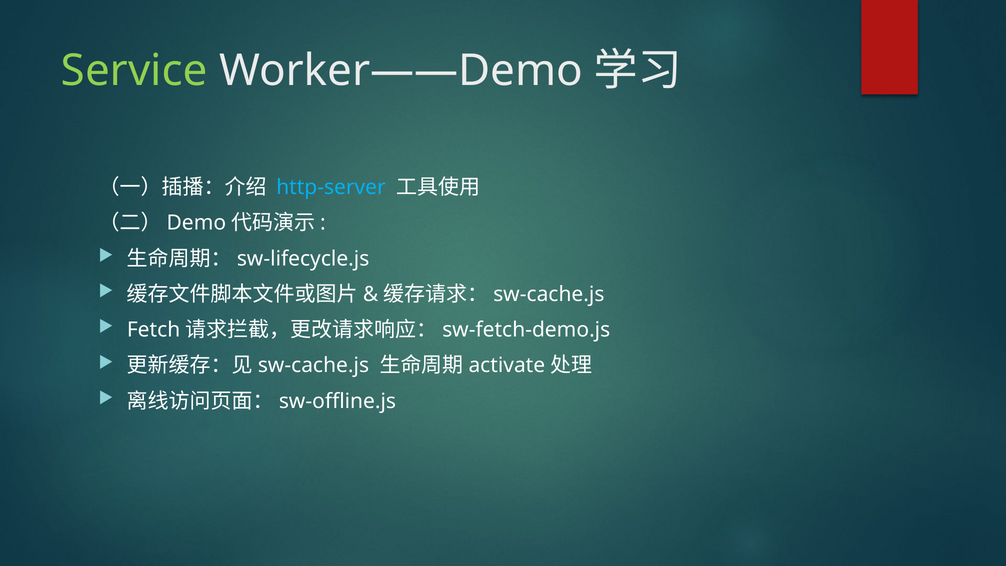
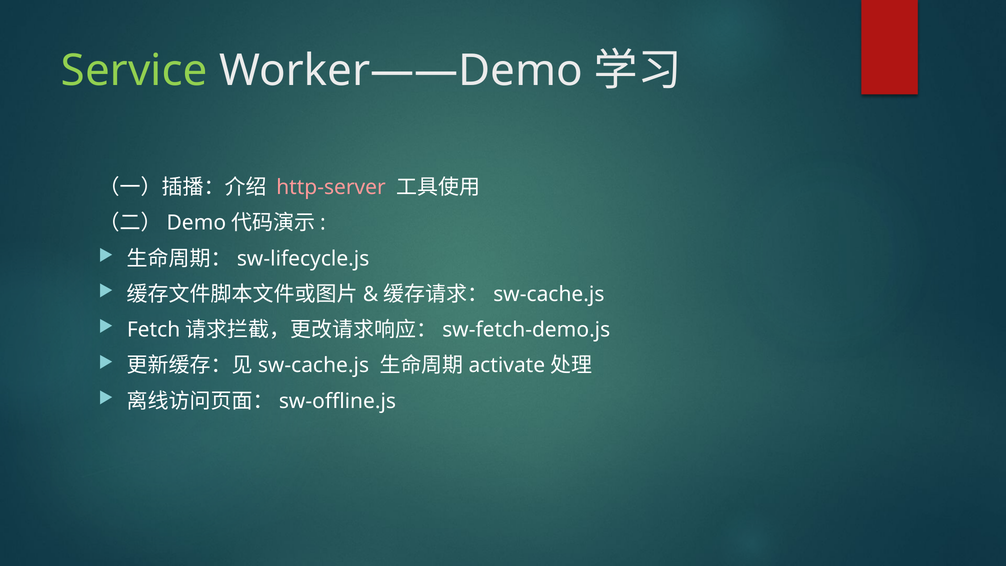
http-server colour: light blue -> pink
